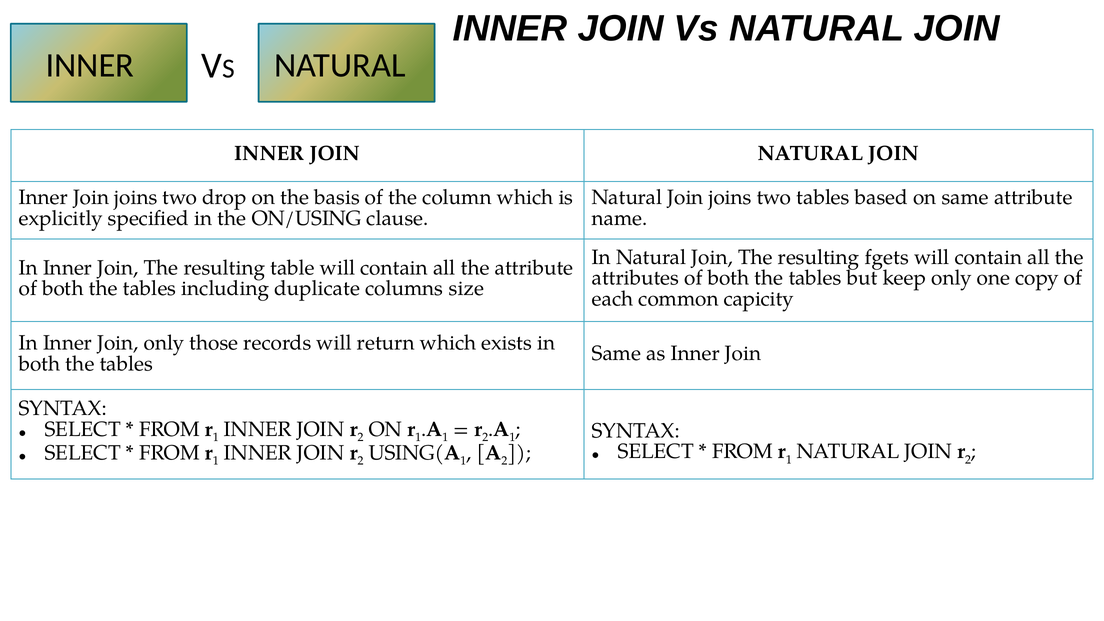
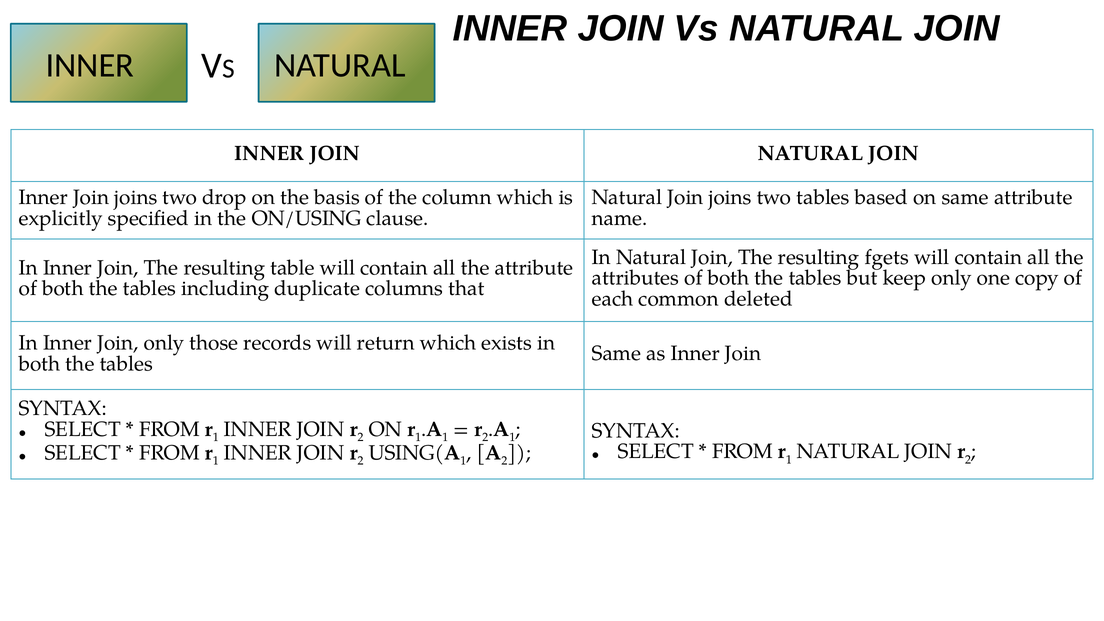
size: size -> that
capicity: capicity -> deleted
